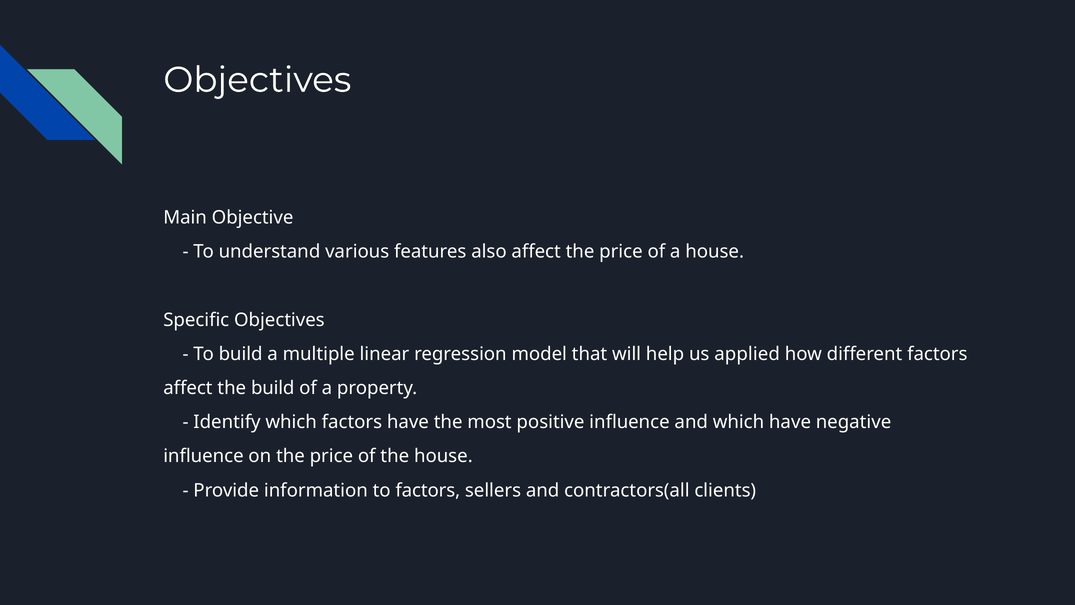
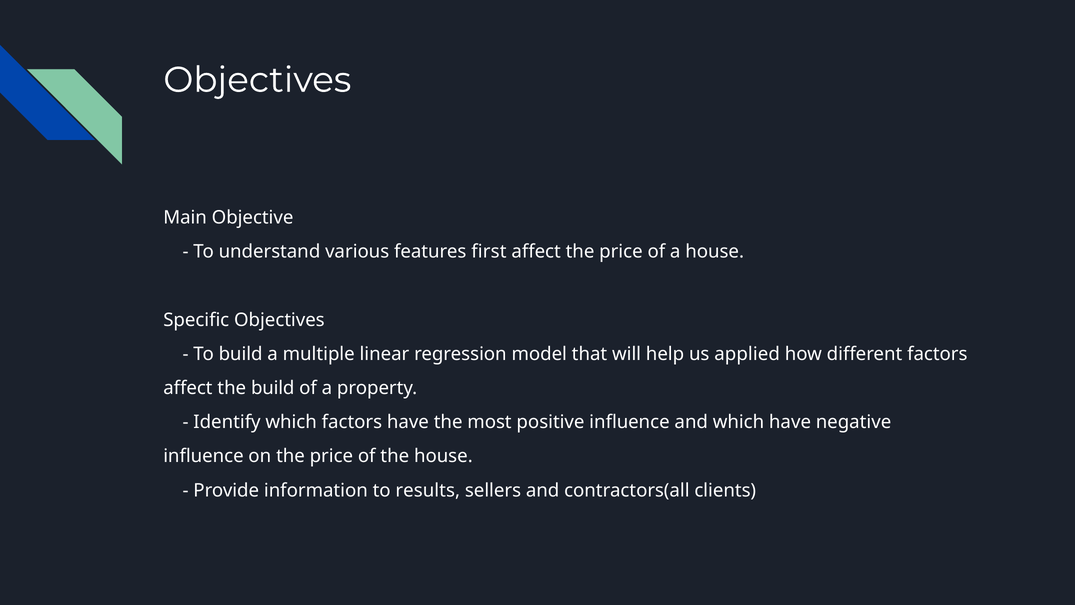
also: also -> first
to factors: factors -> results
